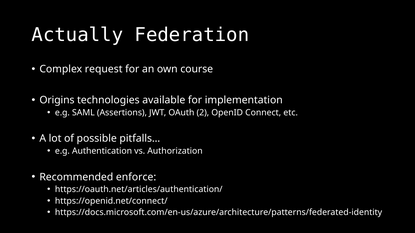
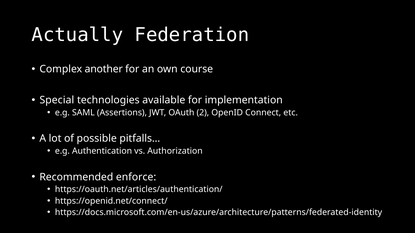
request: request -> another
Origins: Origins -> Special
